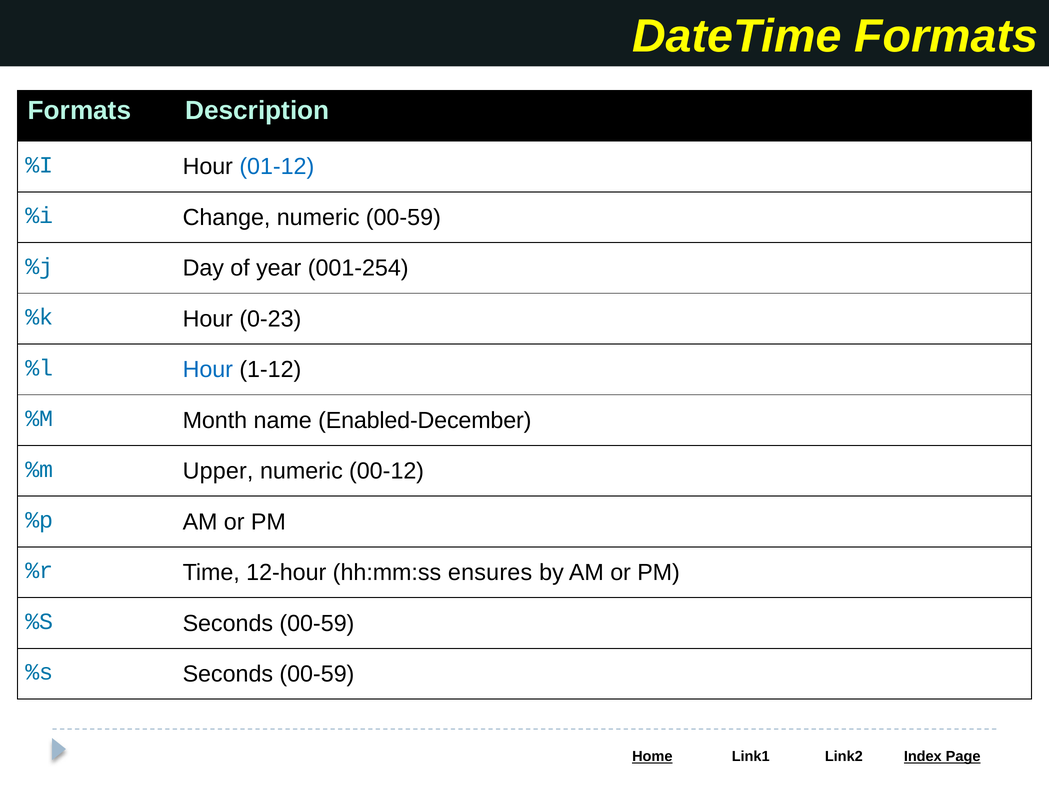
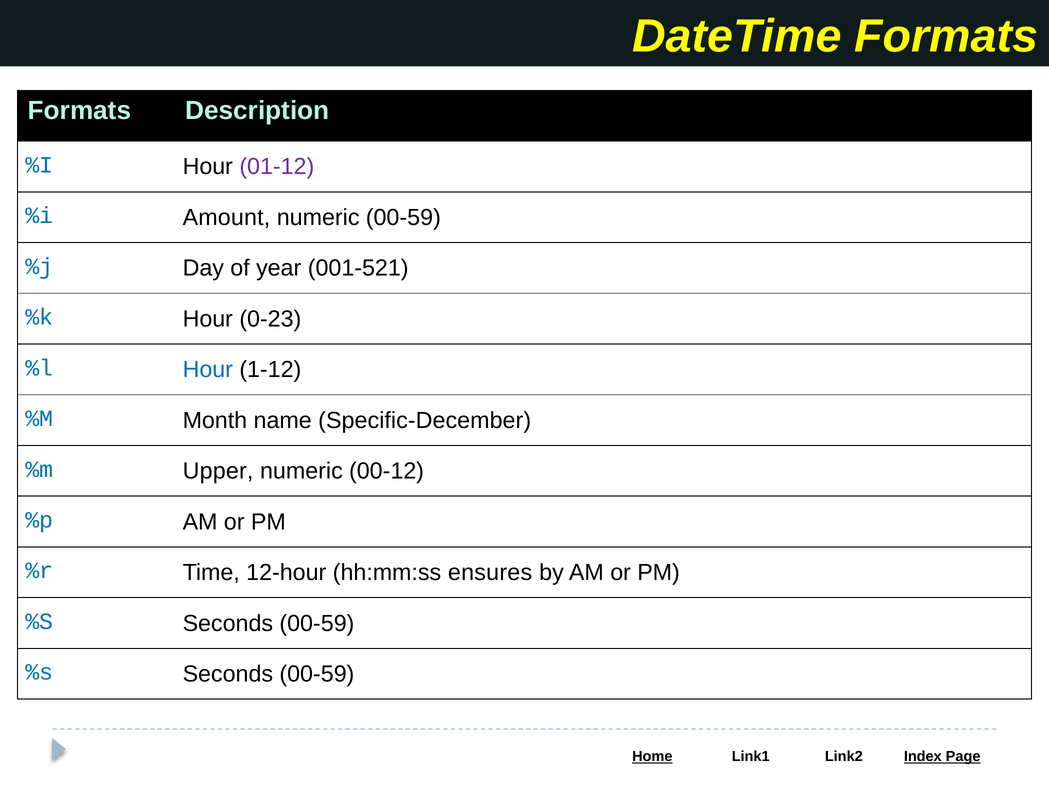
01-12 colour: blue -> purple
Change: Change -> Amount
001-254: 001-254 -> 001-521
Enabled-December: Enabled-December -> Specific-December
